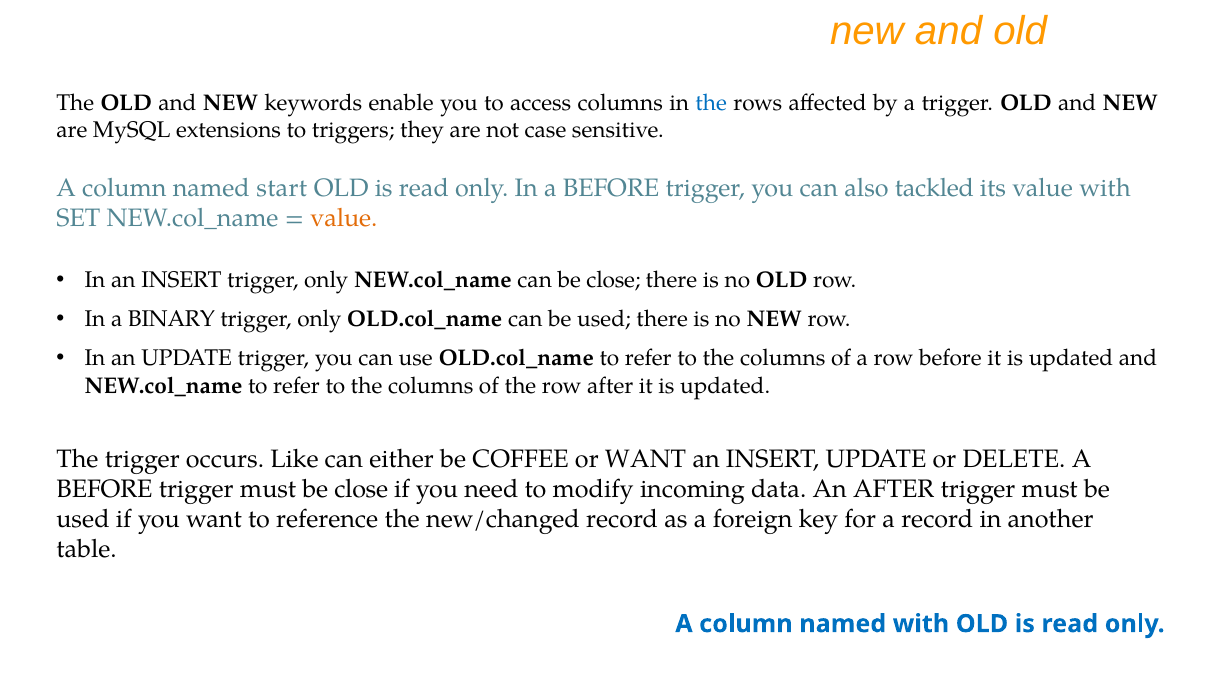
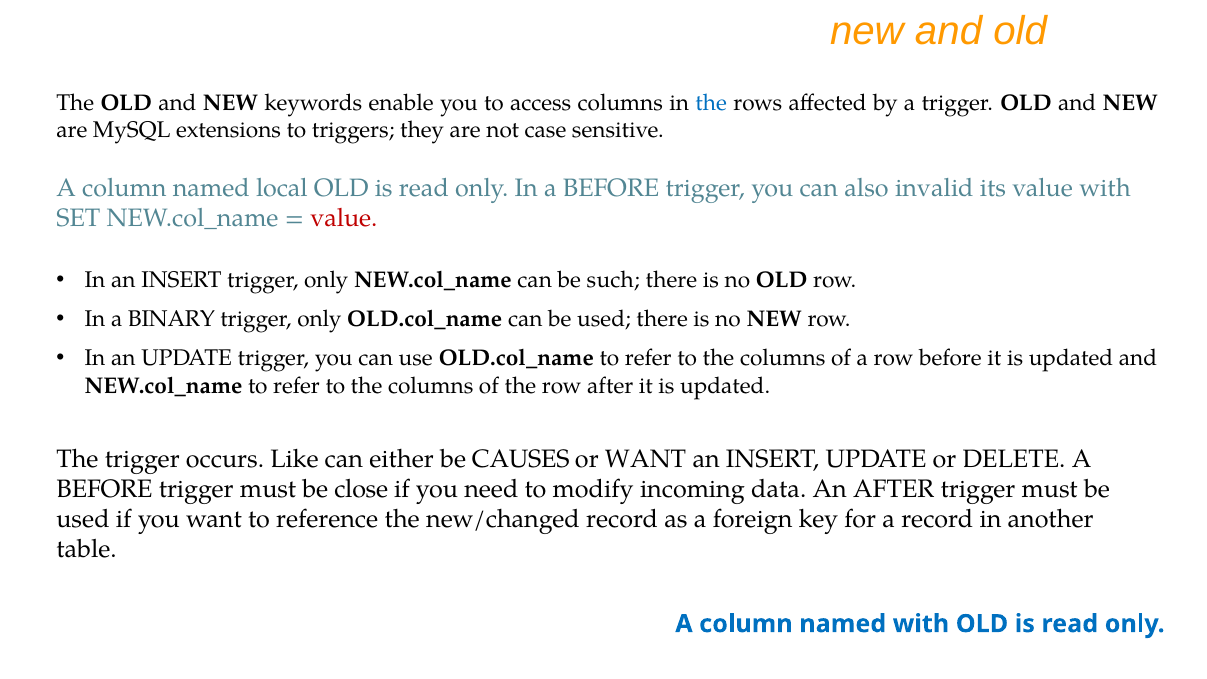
start: start -> local
tackled: tackled -> invalid
value at (344, 219) colour: orange -> red
can be close: close -> such
COFFEE: COFFEE -> CAUSES
